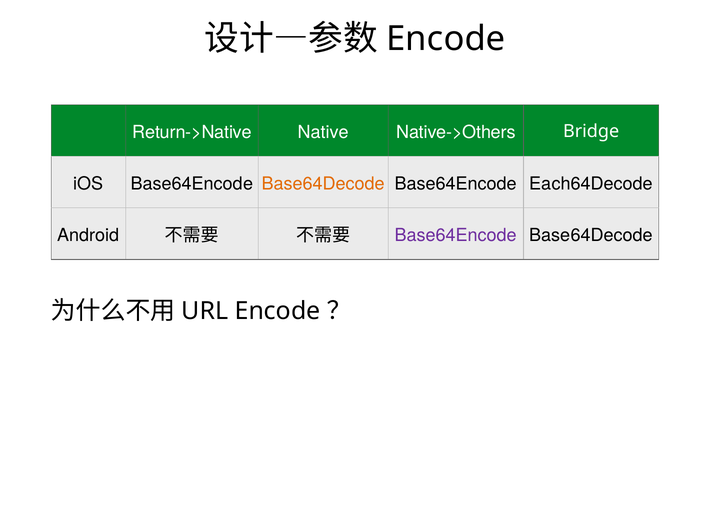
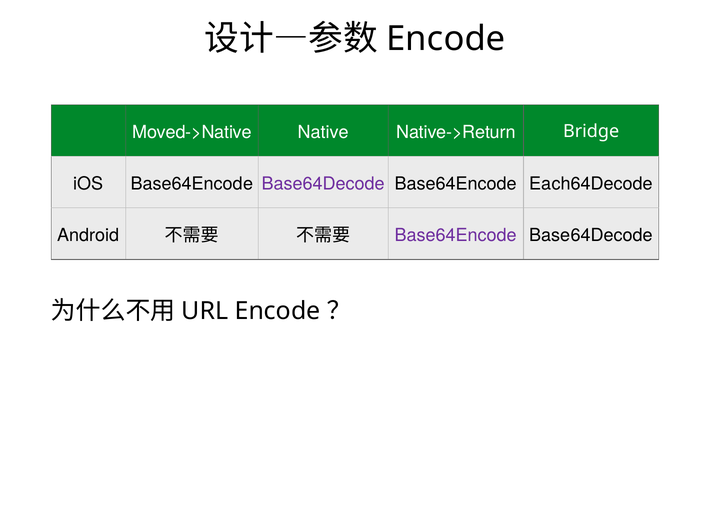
Return->Native: Return->Native -> Moved->Native
Native->Others: Native->Others -> Native->Return
Base64Decode at (323, 184) colour: orange -> purple
